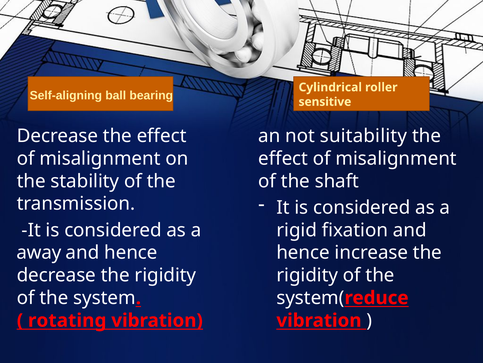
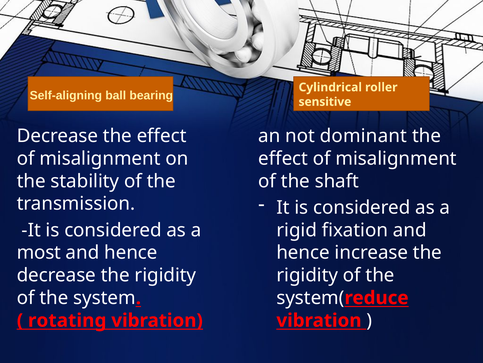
suitability: suitability -> dominant
away: away -> most
